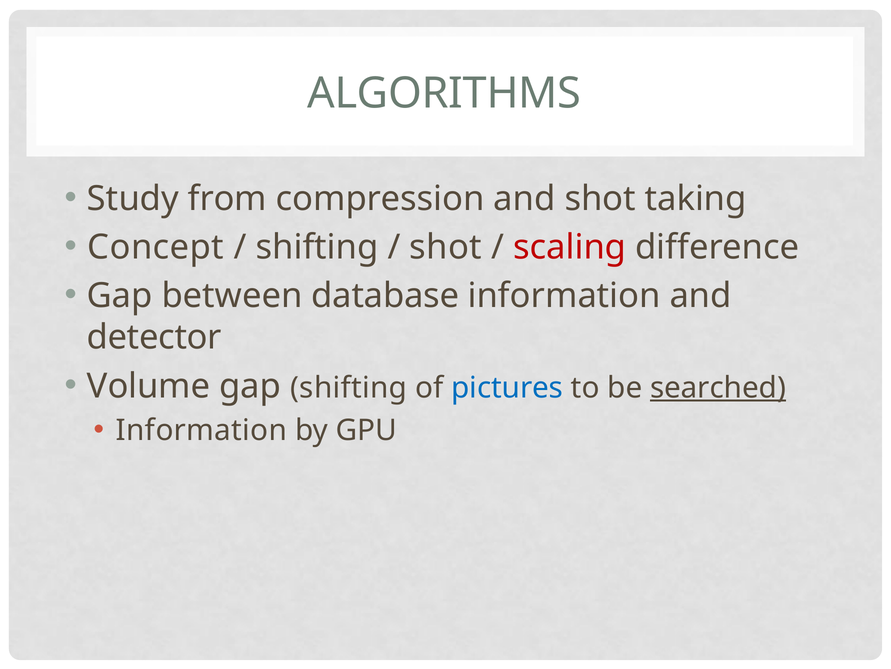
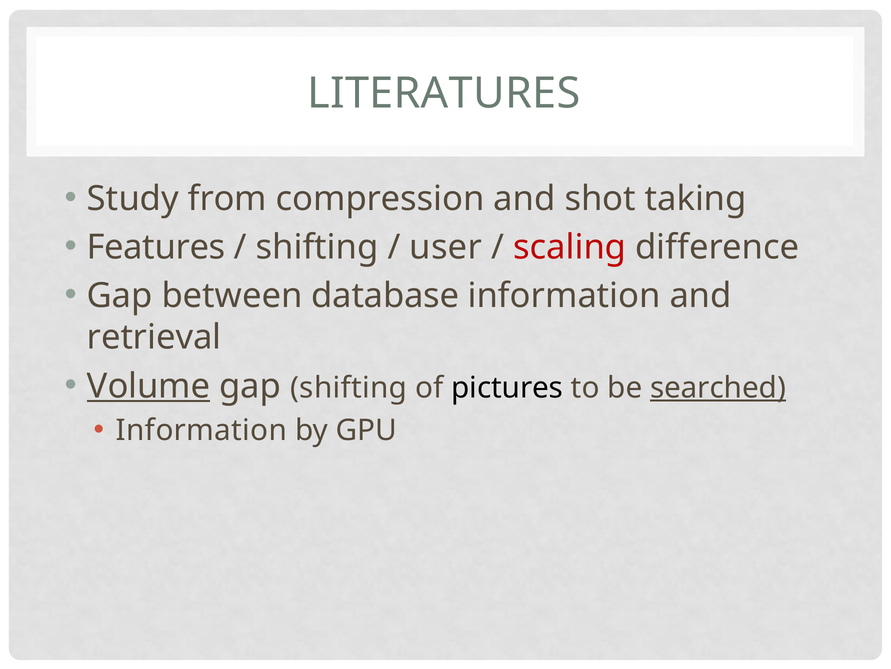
ALGORITHMS: ALGORITHMS -> LITERATURES
Concept: Concept -> Features
shot at (446, 247): shot -> user
detector: detector -> retrieval
Volume underline: none -> present
pictures colour: blue -> black
